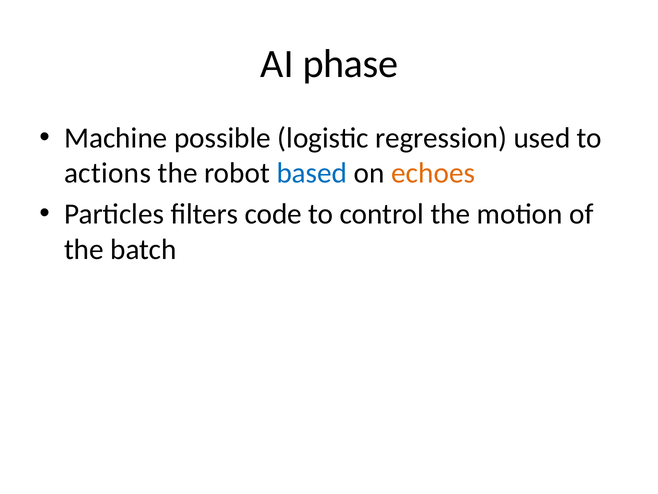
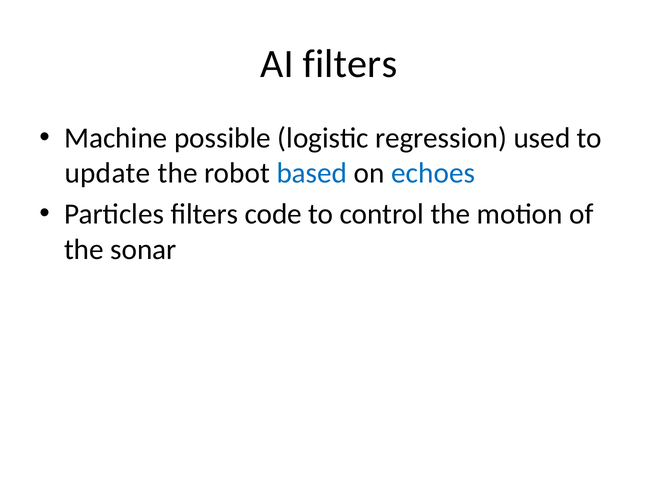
AI phase: phase -> filters
actions: actions -> update
echoes colour: orange -> blue
batch: batch -> sonar
